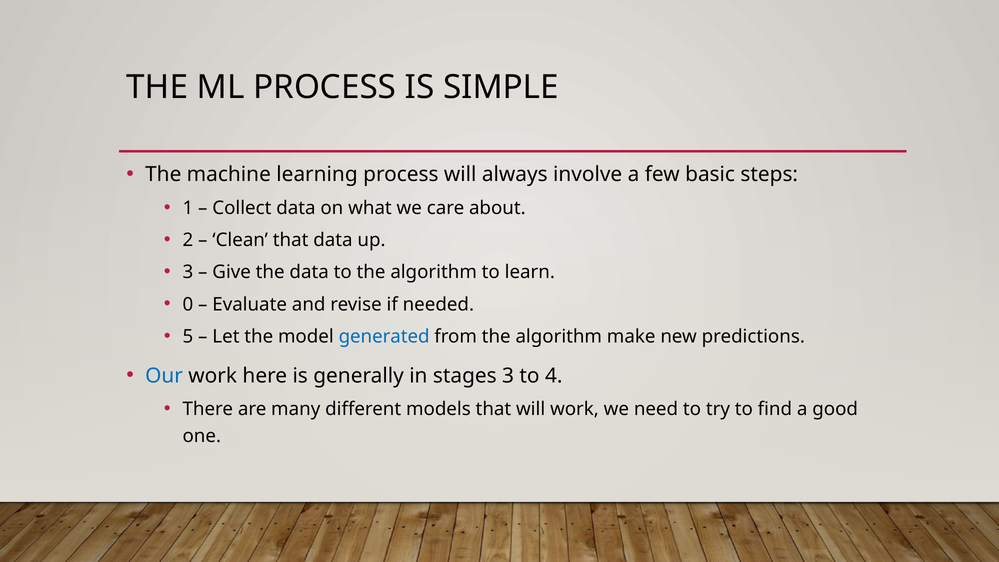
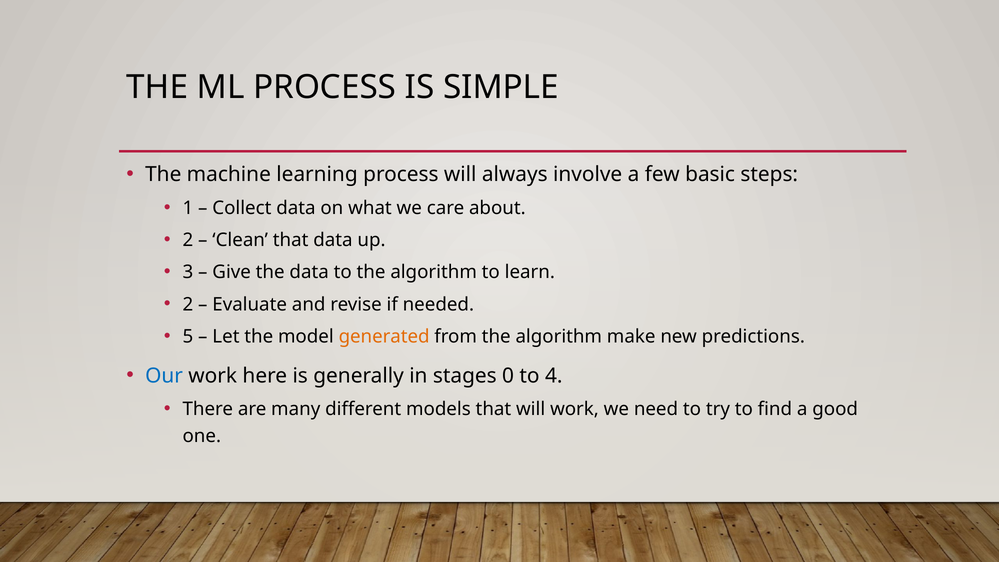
0 at (188, 304): 0 -> 2
generated colour: blue -> orange
stages 3: 3 -> 0
